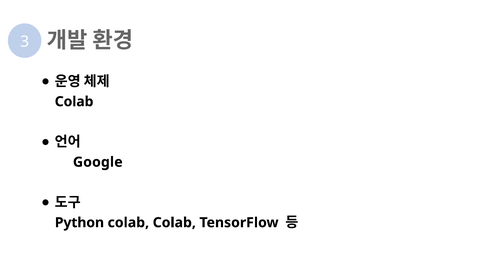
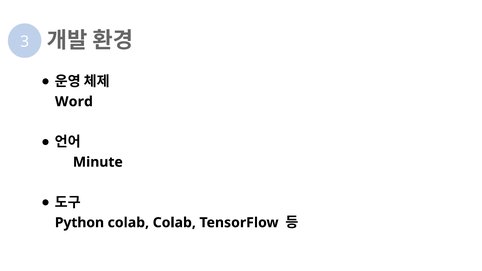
Colab at (74, 102): Colab -> Word
Google: Google -> Minute
